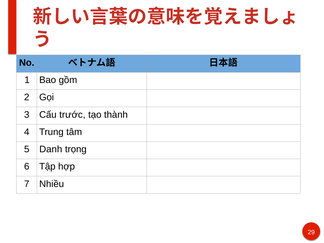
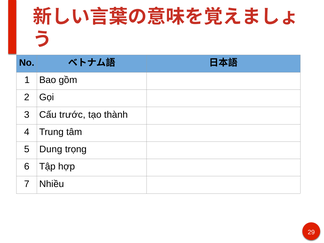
Danh: Danh -> Dung
